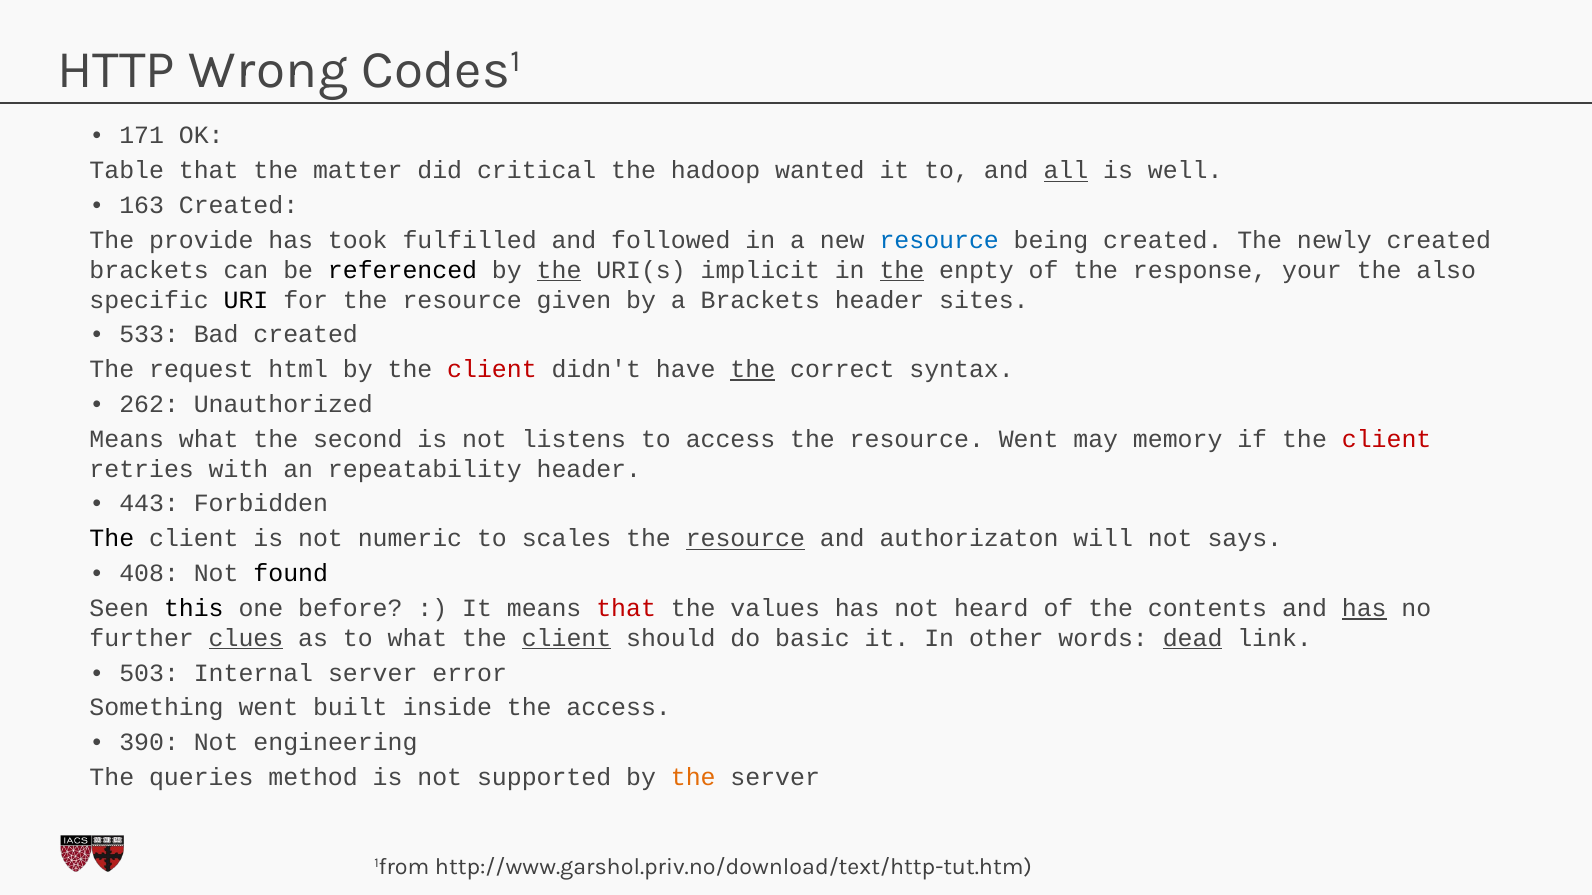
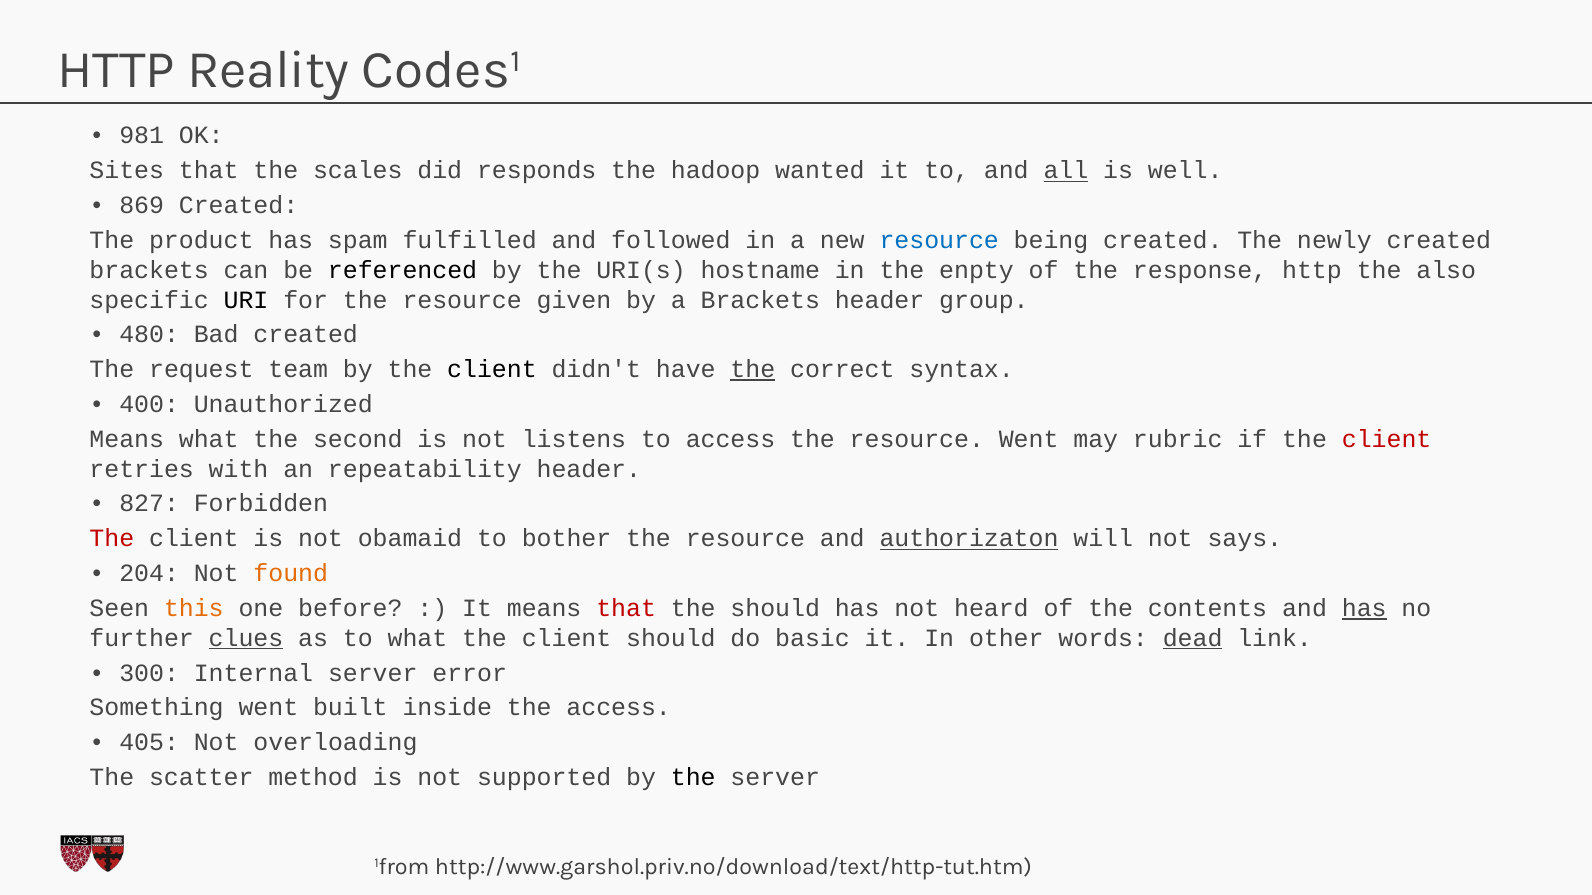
Wrong: Wrong -> Reality
171: 171 -> 981
Table: Table -> Sites
matter: matter -> scales
critical: critical -> responds
163: 163 -> 869
provide: provide -> product
took: took -> spam
the at (559, 270) underline: present -> none
implicit: implicit -> hostname
the at (902, 270) underline: present -> none
response your: your -> http
sites: sites -> group
533: 533 -> 480
html: html -> team
client at (492, 370) colour: red -> black
262: 262 -> 400
memory: memory -> rubric
443: 443 -> 827
The at (112, 539) colour: black -> red
numeric: numeric -> obamaid
scales: scales -> bother
resource at (745, 539) underline: present -> none
authorizaton underline: none -> present
408: 408 -> 204
found colour: black -> orange
this colour: black -> orange
the values: values -> should
client at (567, 638) underline: present -> none
503: 503 -> 300
390: 390 -> 405
engineering: engineering -> overloading
queries: queries -> scatter
the at (693, 778) colour: orange -> black
